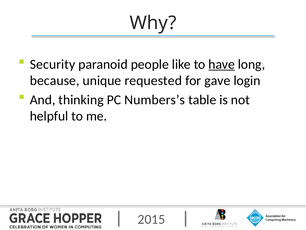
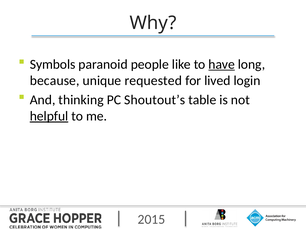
Security: Security -> Symbols
gave: gave -> lived
Numbers’s: Numbers’s -> Shoutout’s
helpful underline: none -> present
